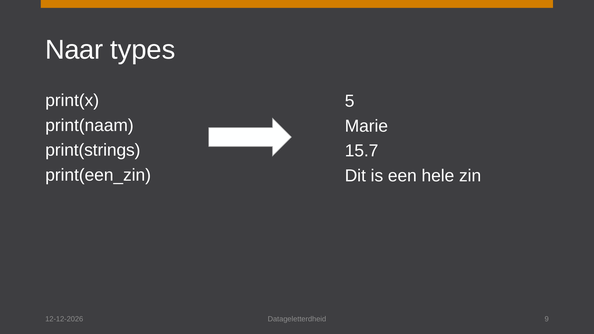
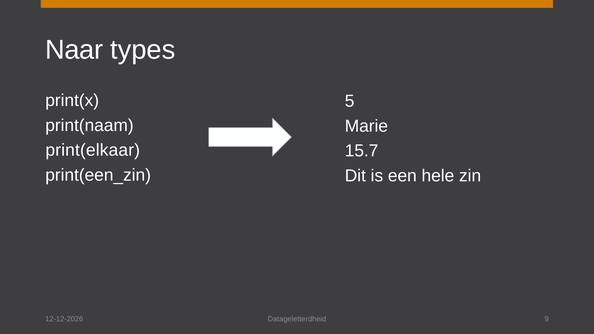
print(strings: print(strings -> print(elkaar
